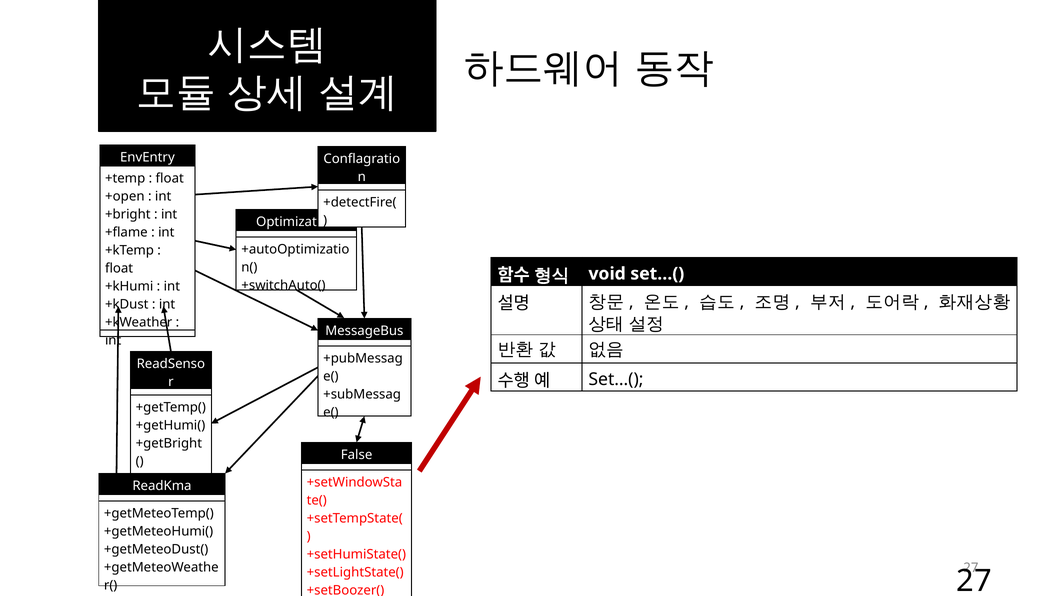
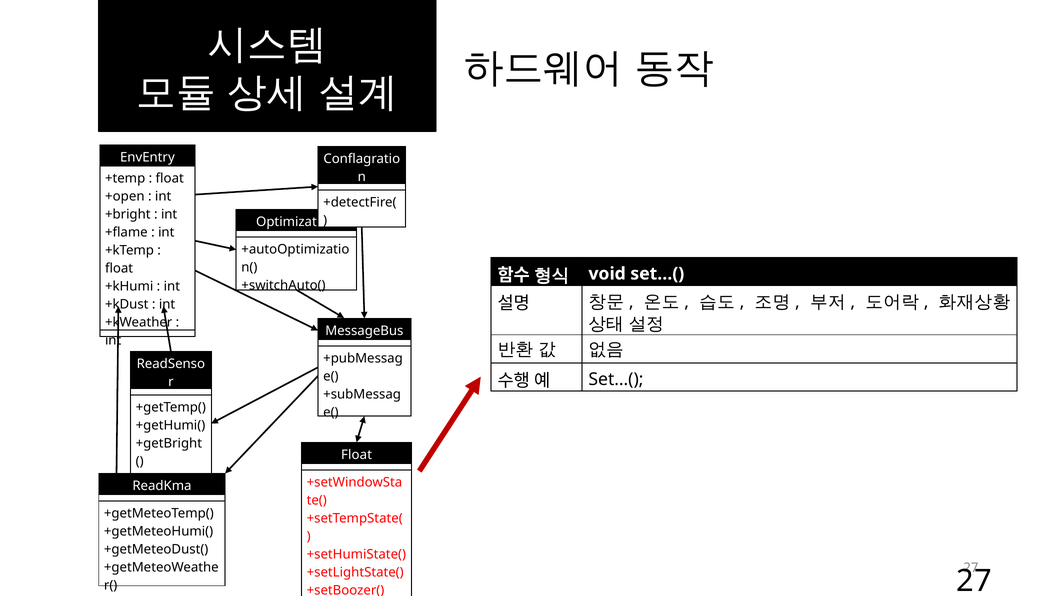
False at (357, 454): False -> Float
